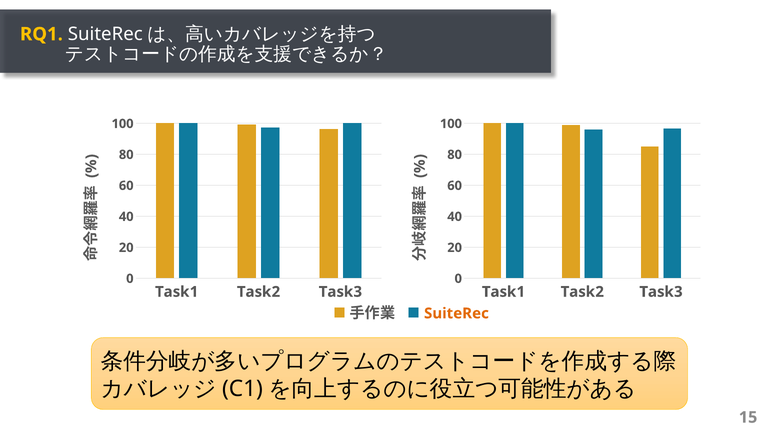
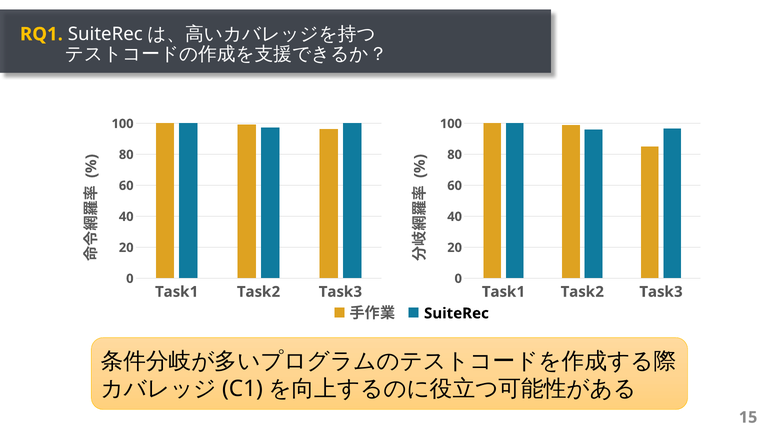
SuiteRec at (456, 314) colour: orange -> black
